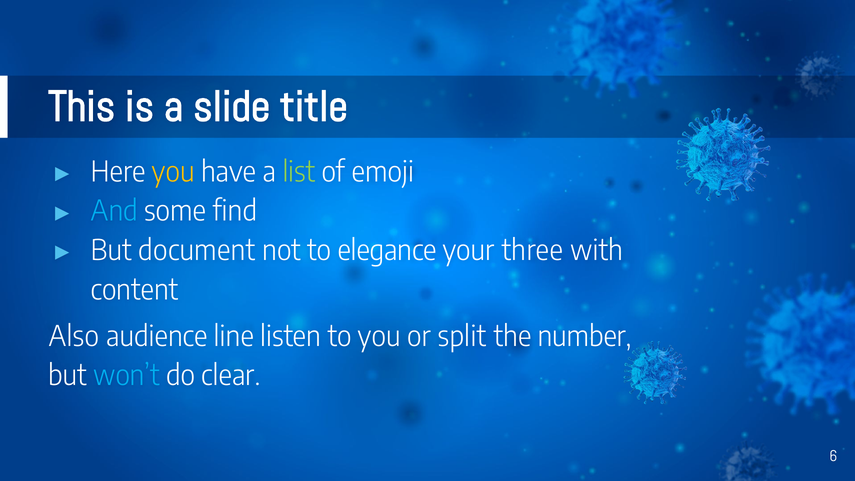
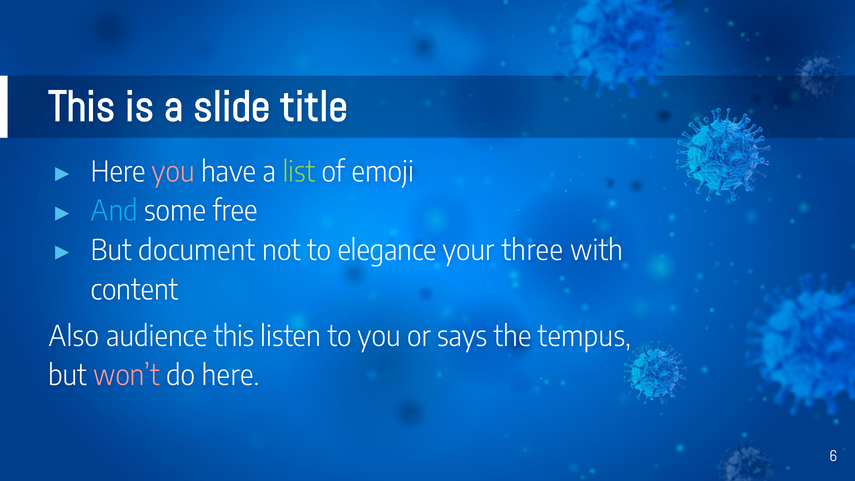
you at (173, 172) colour: yellow -> pink
find: find -> free
audience line: line -> this
split: split -> says
number: number -> tempus
won’t colour: light blue -> pink
do clear: clear -> here
